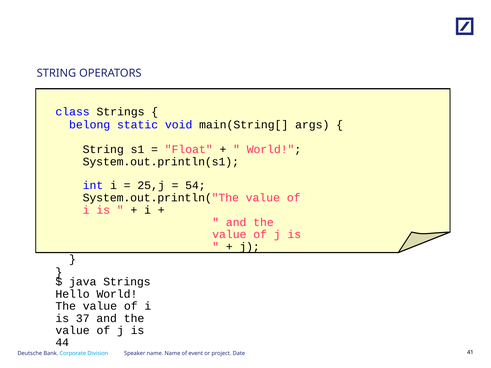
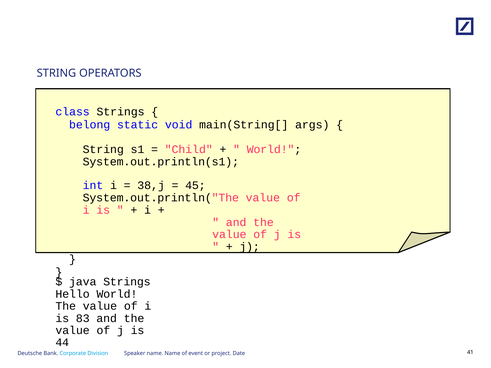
Float: Float -> Child
25,j: 25,j -> 38,j
54: 54 -> 45
37: 37 -> 83
